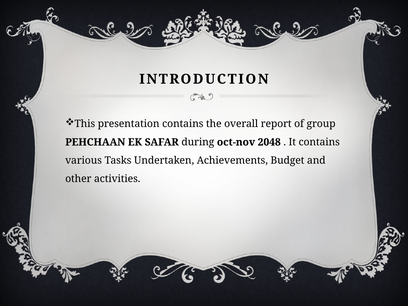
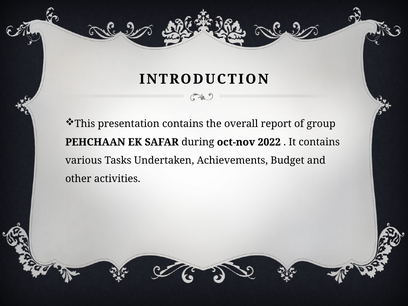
2048: 2048 -> 2022
